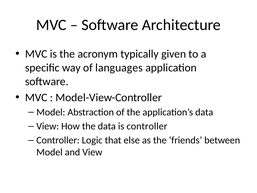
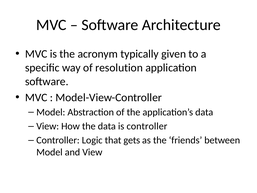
languages: languages -> resolution
else: else -> gets
